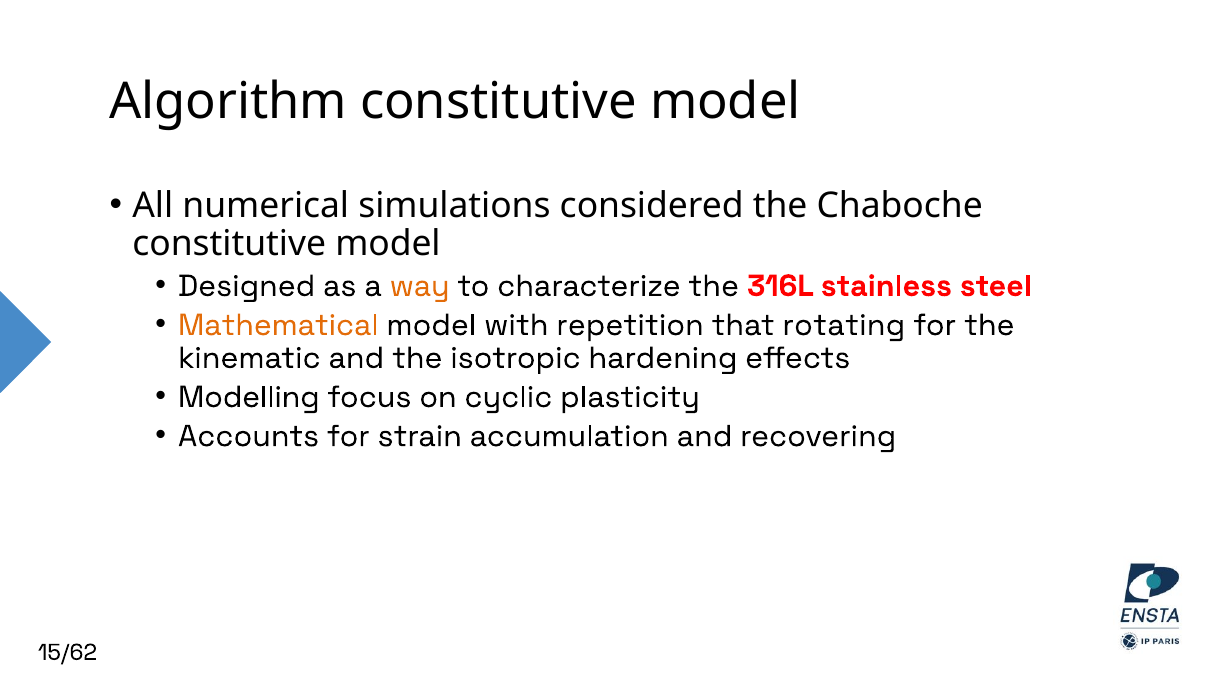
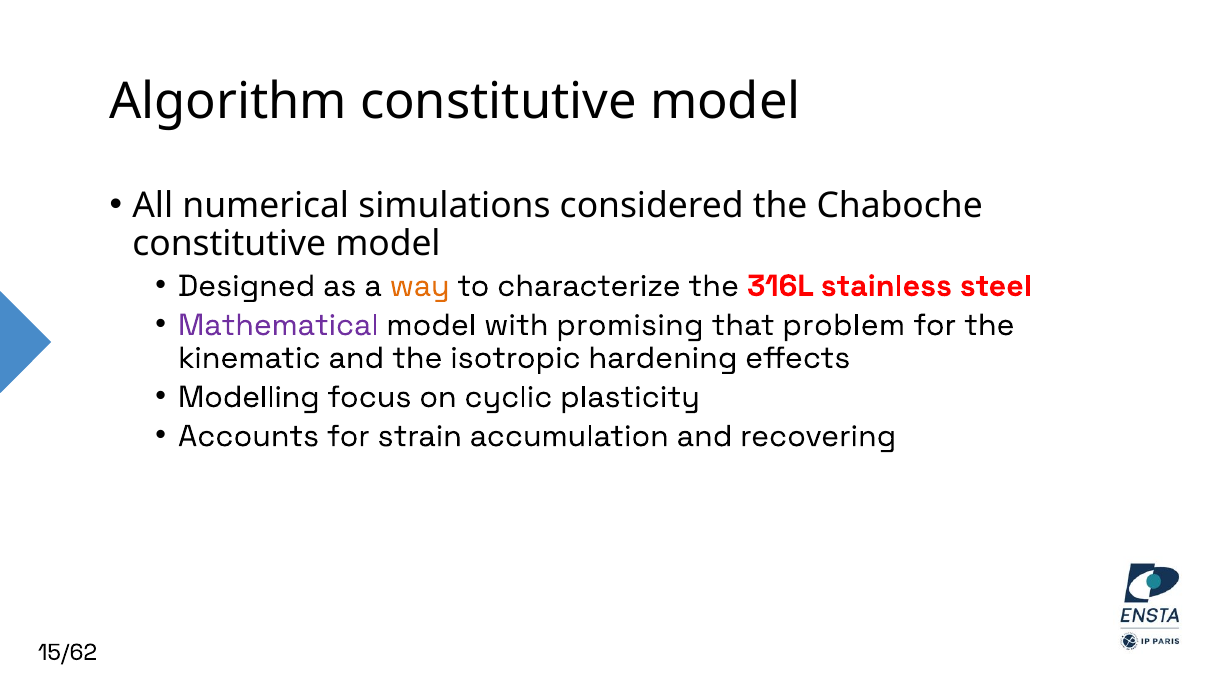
Mathematical colour: orange -> purple
repetition: repetition -> promising
rotating: rotating -> problem
